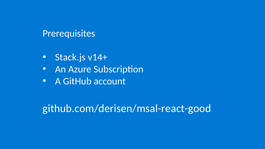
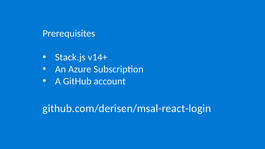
github.com/derisen/msal-react-good: github.com/derisen/msal-react-good -> github.com/derisen/msal-react-login
